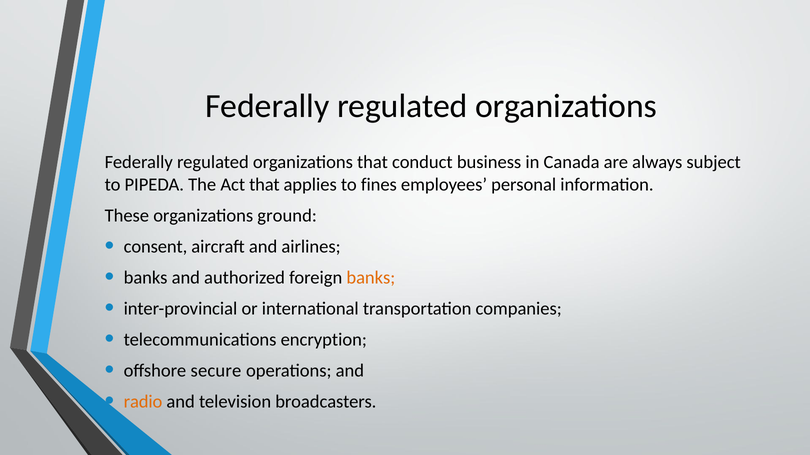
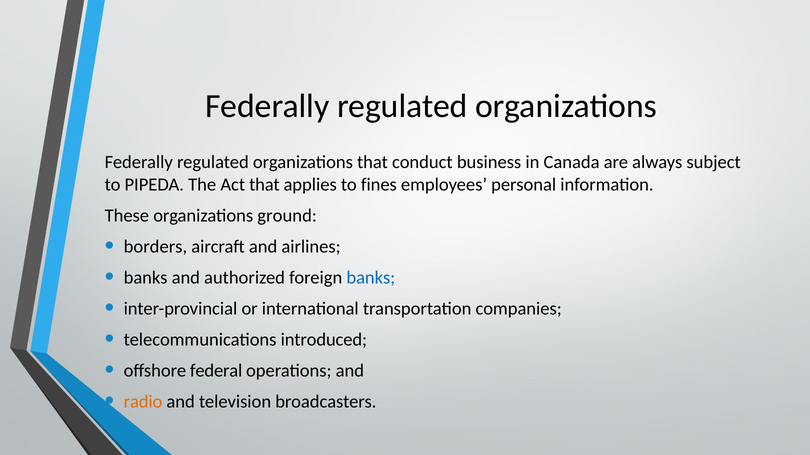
consent: consent -> borders
banks at (371, 278) colour: orange -> blue
encryption: encryption -> introduced
secure: secure -> federal
